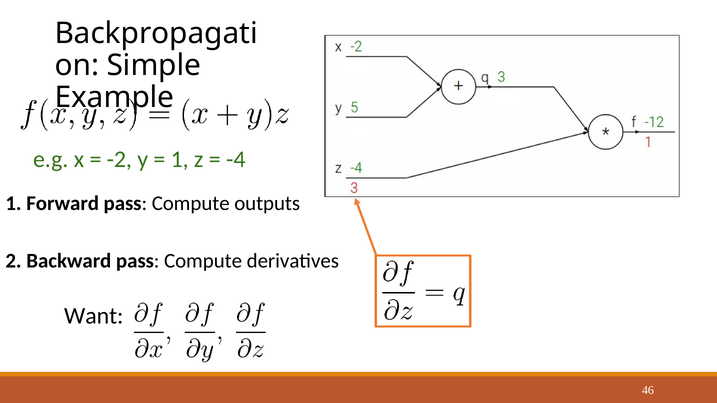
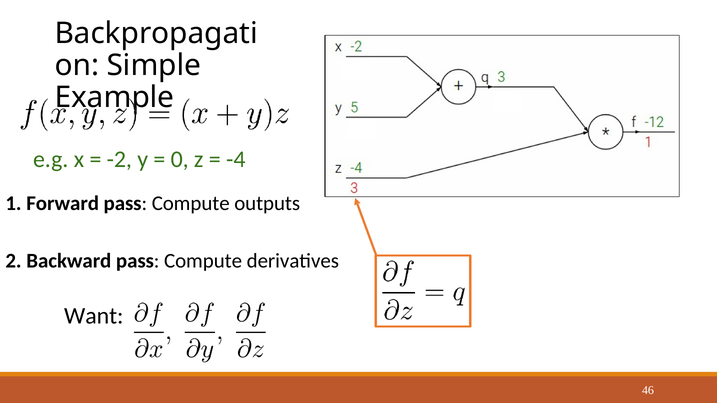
1: 1 -> 0
